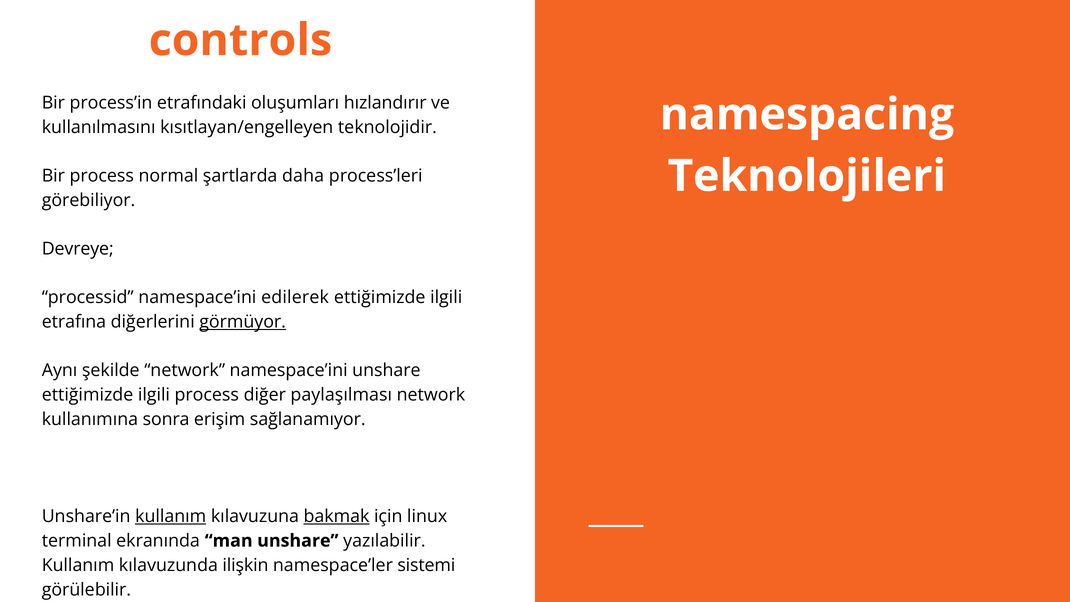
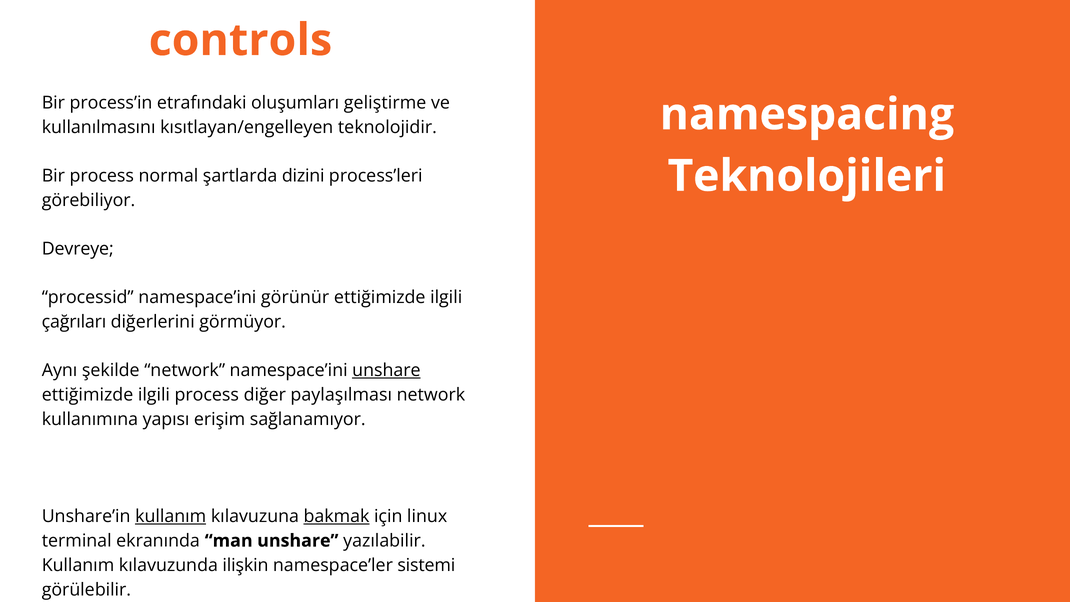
hızlandırır: hızlandırır -> geliştirme
daha: daha -> dizini
edilerek: edilerek -> görünür
etrafına: etrafına -> çağrıları
görmüyor underline: present -> none
unshare at (386, 370) underline: none -> present
sonra: sonra -> yapısı
